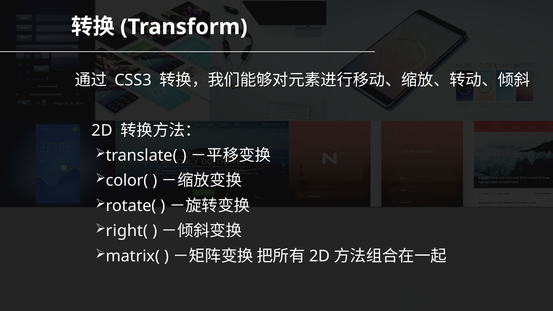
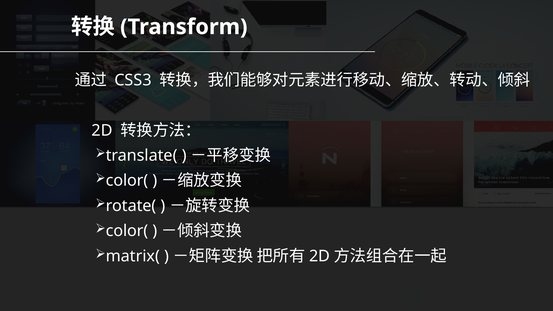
right( at (127, 231): right( -> color(
